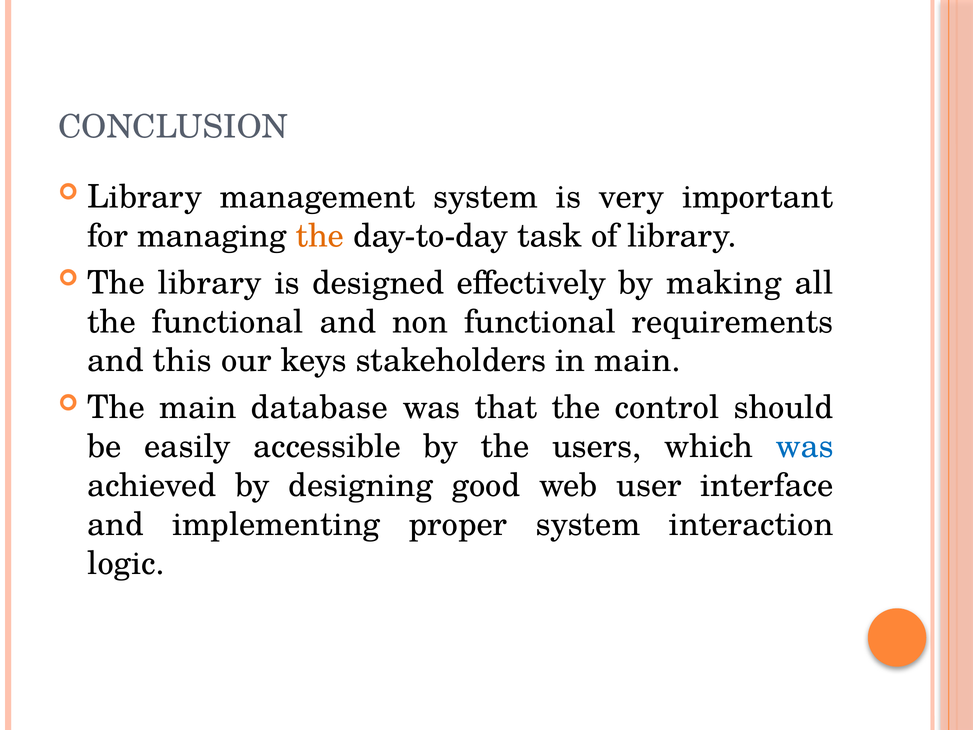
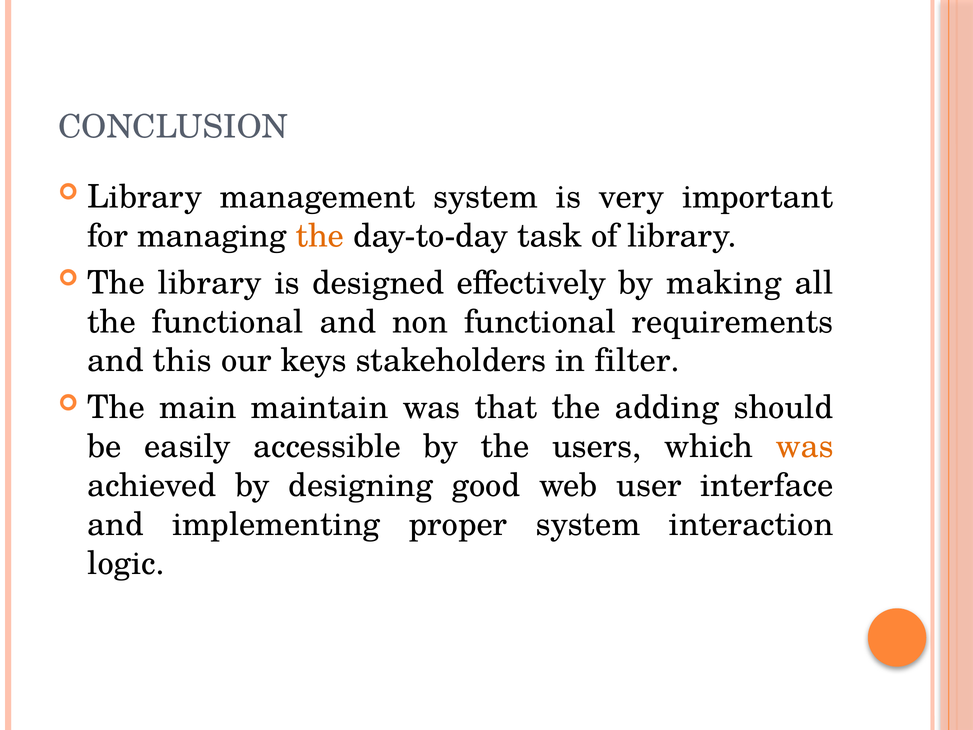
in main: main -> filter
database: database -> maintain
control: control -> adding
was at (805, 447) colour: blue -> orange
